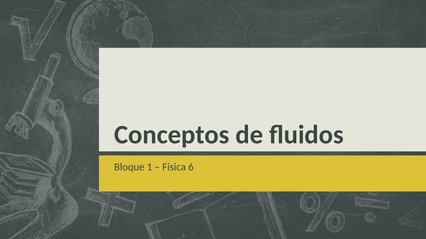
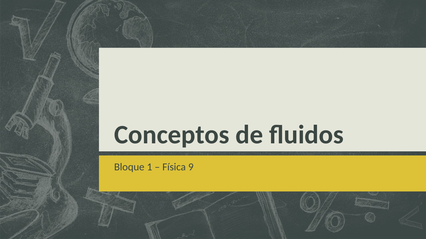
6: 6 -> 9
